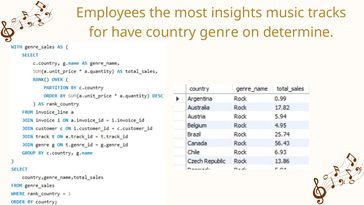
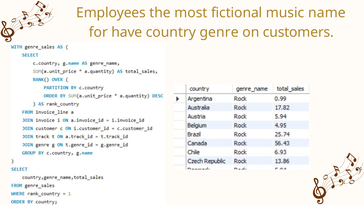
insights: insights -> fictional
tracks: tracks -> name
determine: determine -> customers
